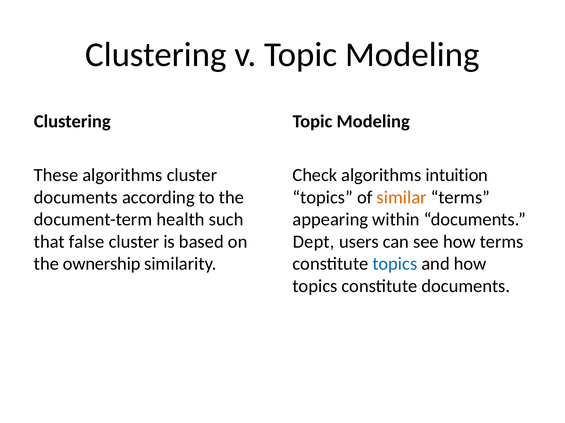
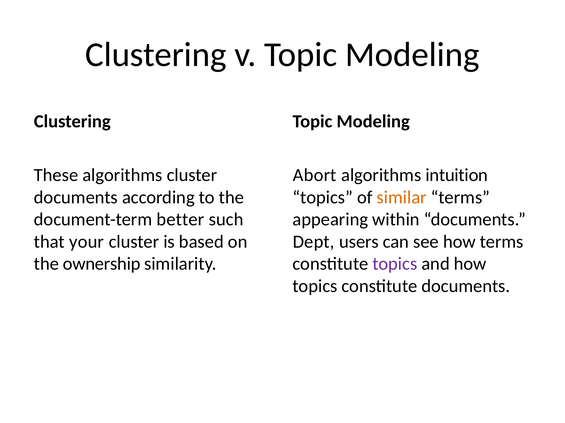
Check: Check -> Abort
health: health -> better
false: false -> your
topics at (395, 264) colour: blue -> purple
